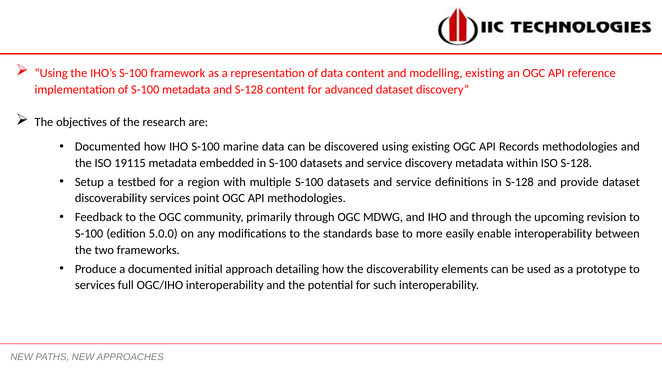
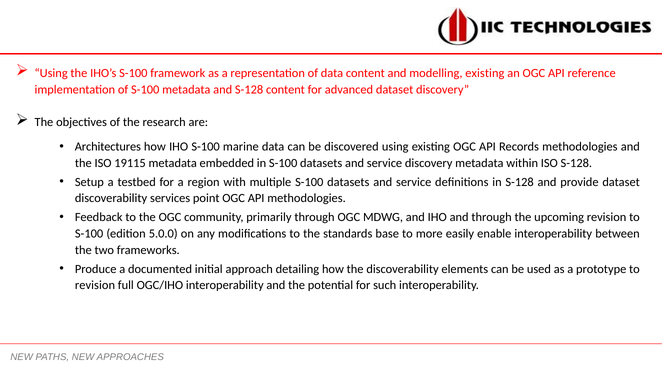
Documented at (108, 146): Documented -> Architectures
services at (95, 285): services -> revision
